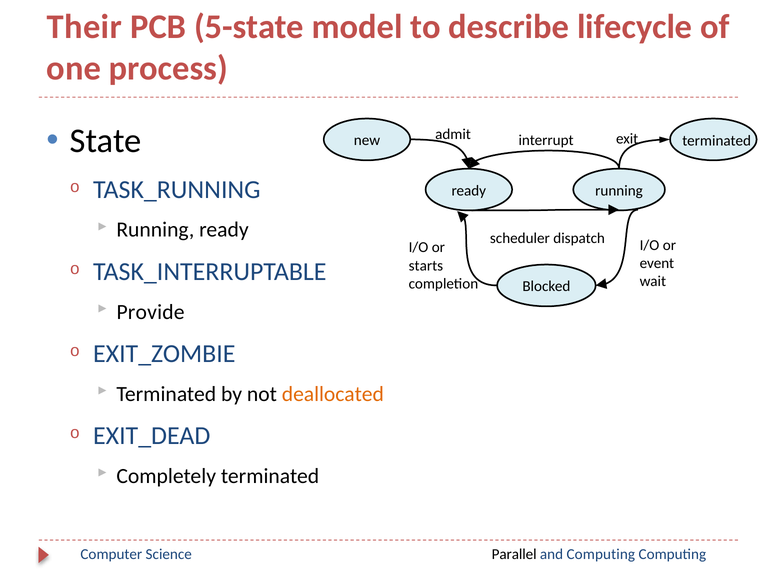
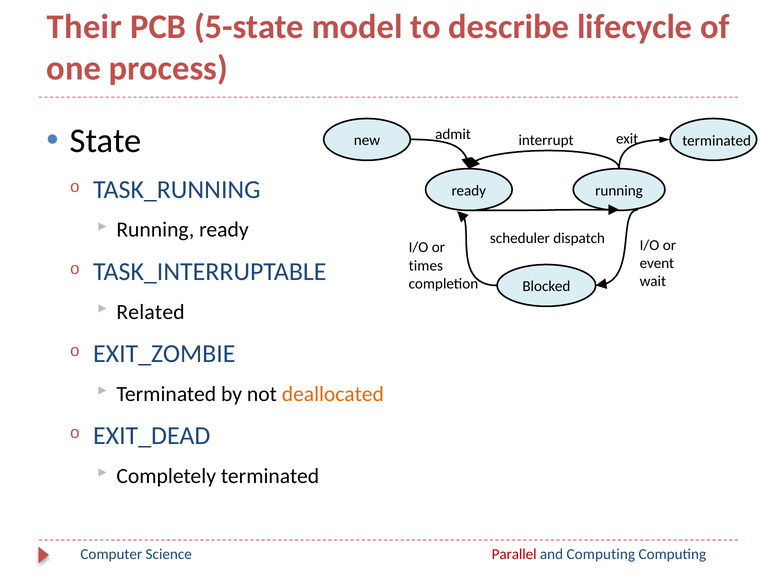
starts: starts -> times
Provide: Provide -> Related
Parallel colour: black -> red
